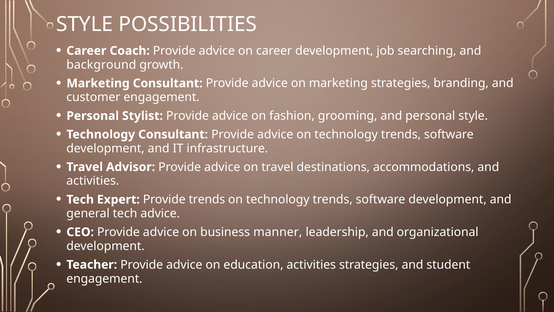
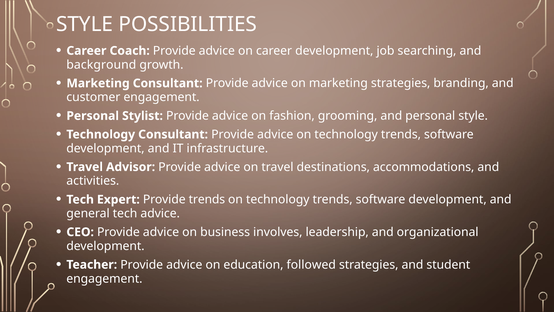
manner: manner -> involves
education activities: activities -> followed
